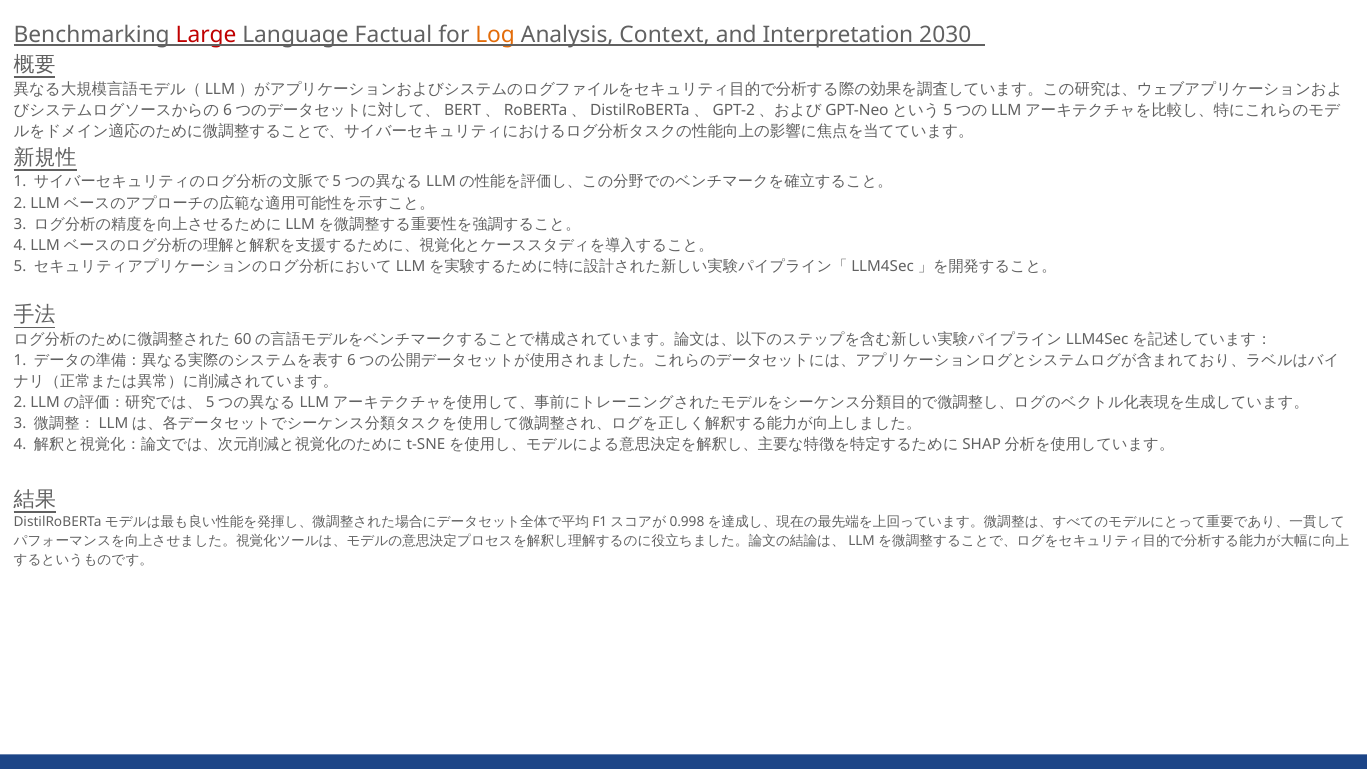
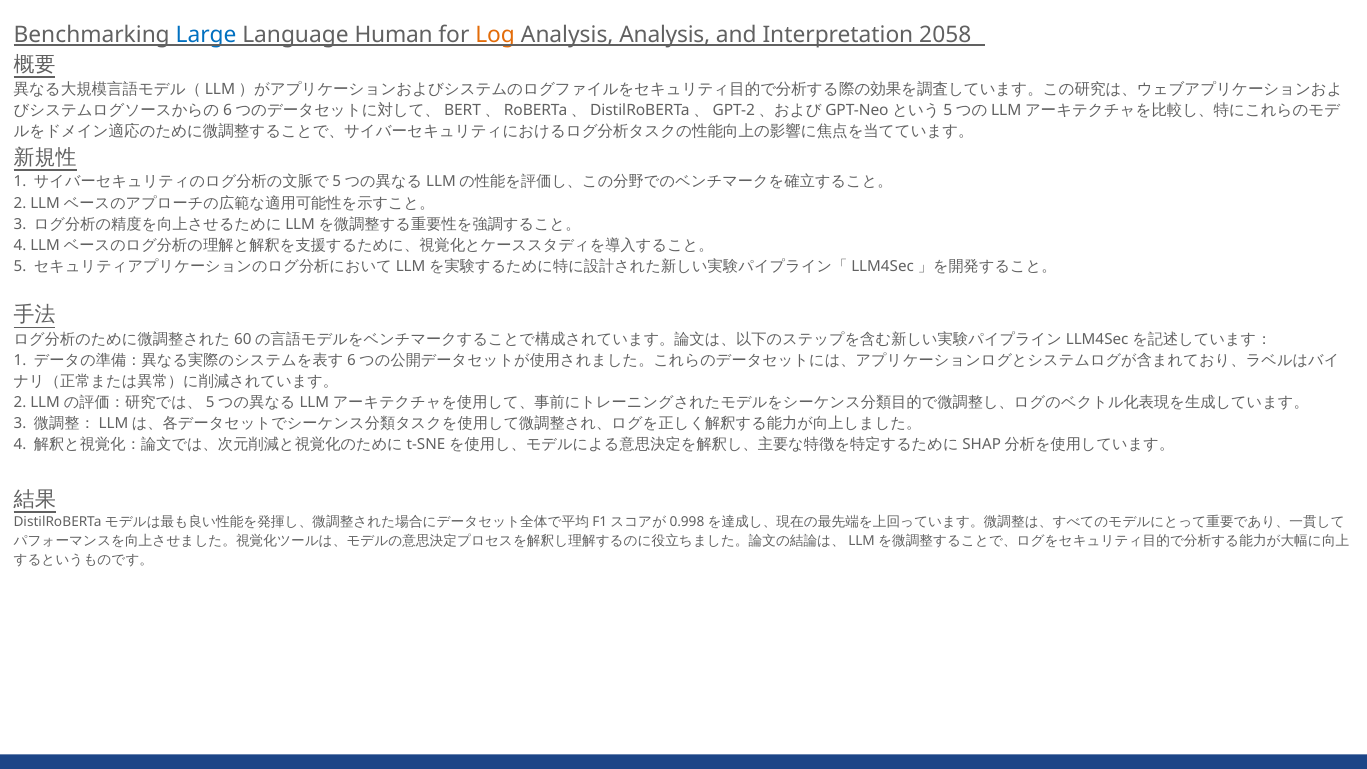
Large colour: red -> blue
Factual: Factual -> Human
Analysis Context: Context -> Analysis
2030: 2030 -> 2058
